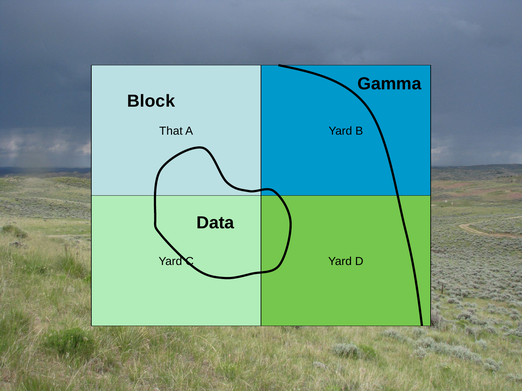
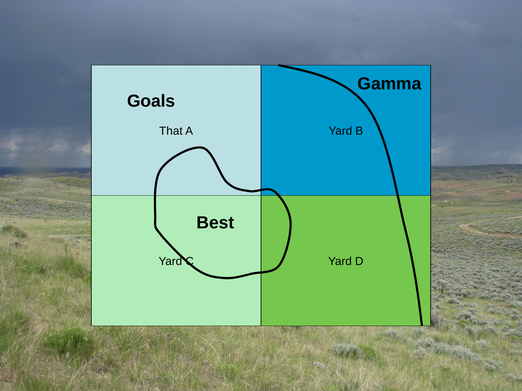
Block: Block -> Goals
Data: Data -> Best
